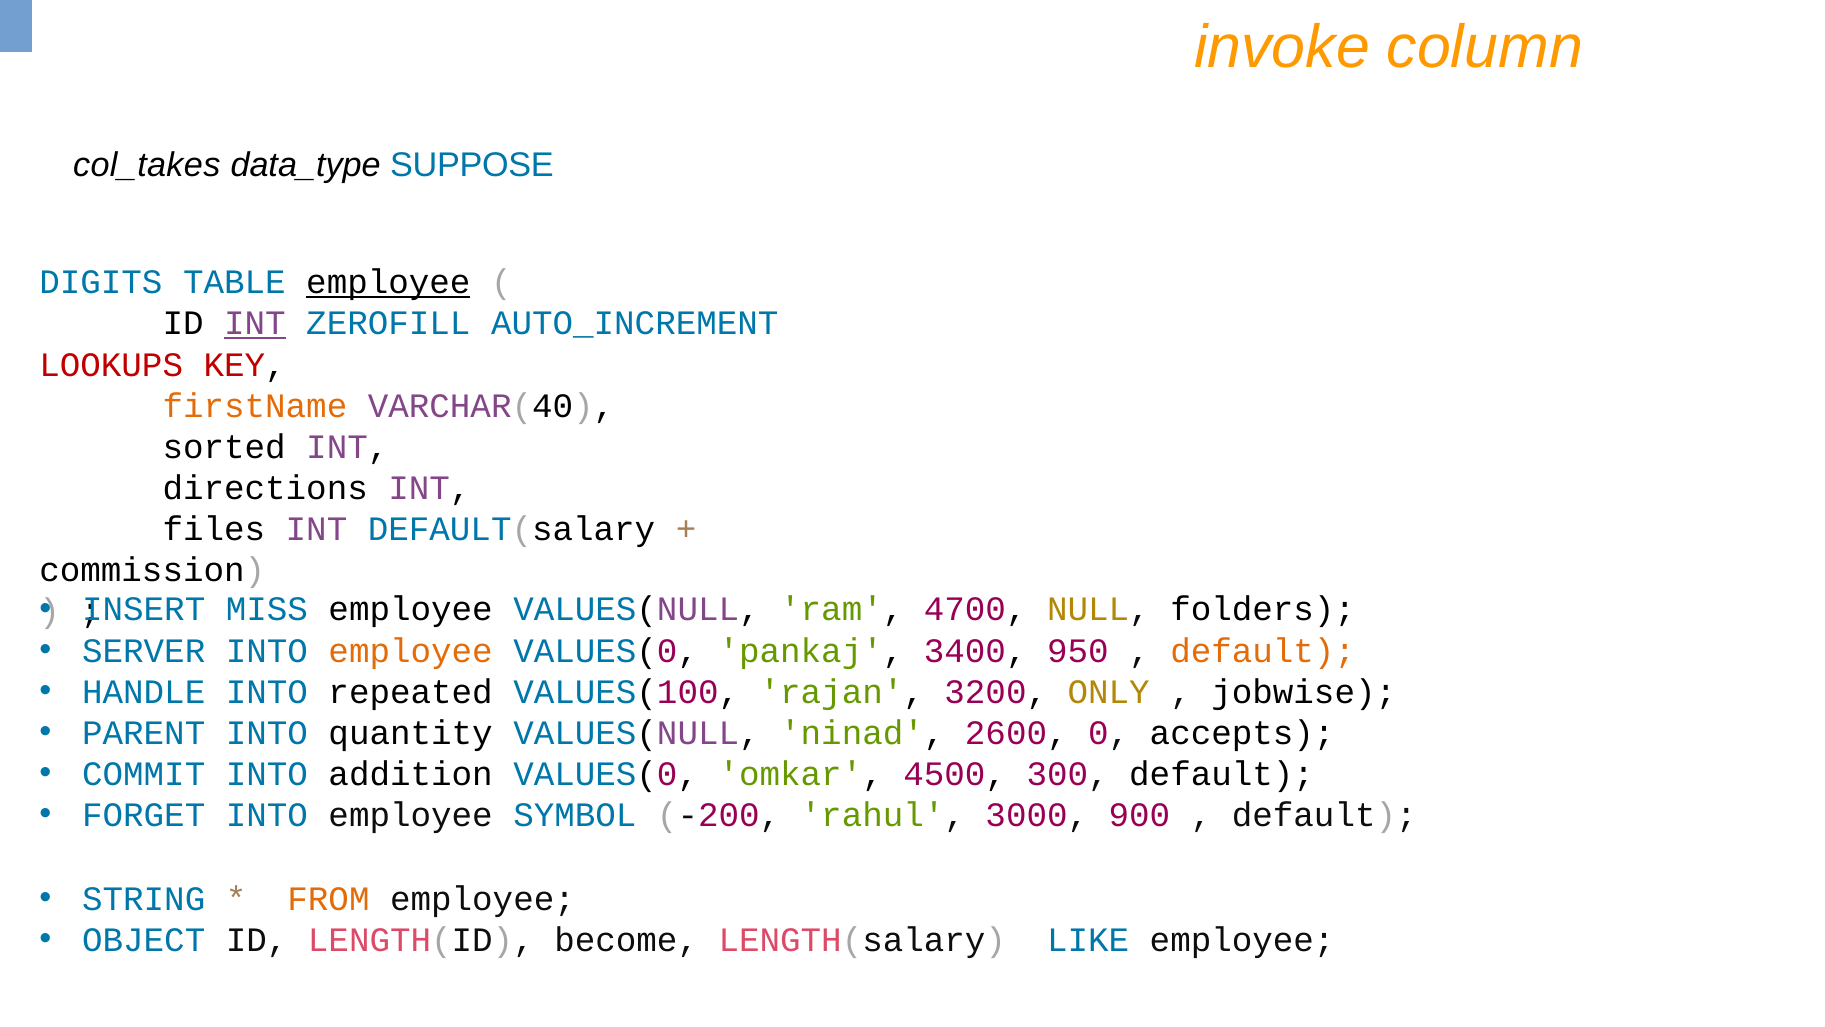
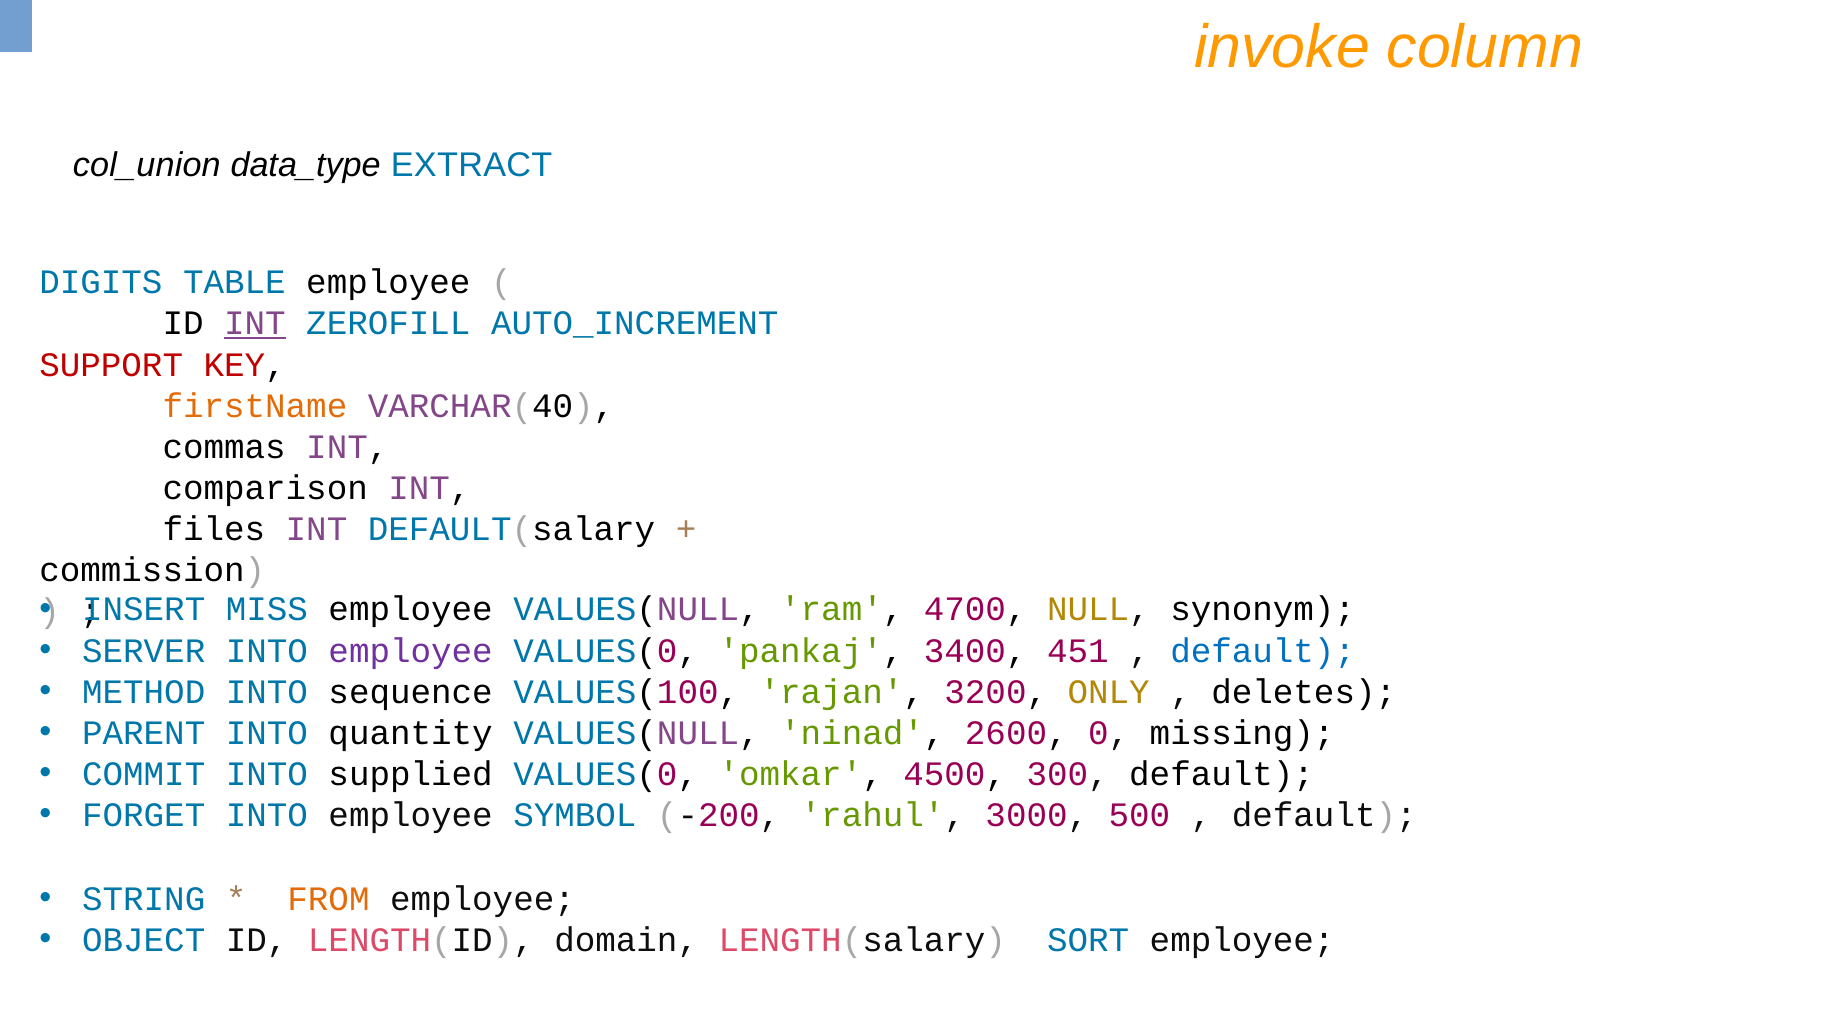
col_takes: col_takes -> col_union
SUPPOSE: SUPPOSE -> EXTRACT
employee at (388, 282) underline: present -> none
LOOKUPS: LOOKUPS -> SUPPORT
sorted: sorted -> commas
directions: directions -> comparison
folders: folders -> synonym
employee at (411, 650) colour: orange -> purple
950: 950 -> 451
default at (1263, 650) colour: orange -> blue
HANDLE: HANDLE -> METHOD
repeated: repeated -> sequence
jobwise: jobwise -> deletes
accepts: accepts -> missing
addition: addition -> supplied
900: 900 -> 500
become: become -> domain
LIKE: LIKE -> SORT
